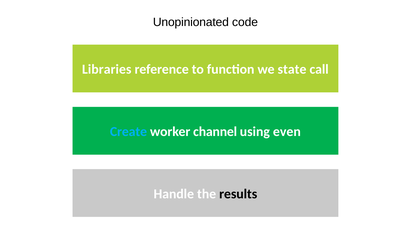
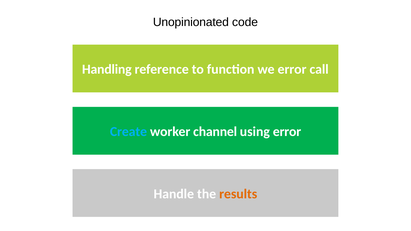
Libraries: Libraries -> Handling
we state: state -> error
using even: even -> error
results colour: black -> orange
